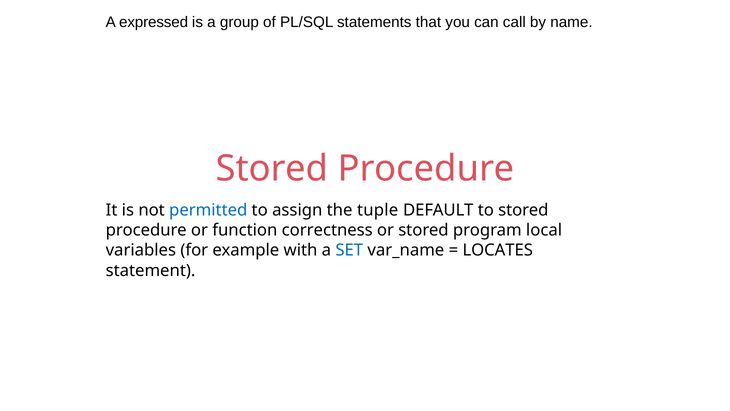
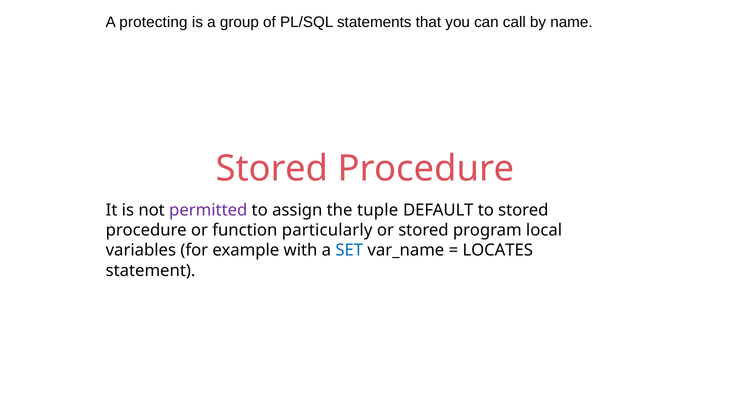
expressed: expressed -> protecting
permitted colour: blue -> purple
correctness: correctness -> particularly
